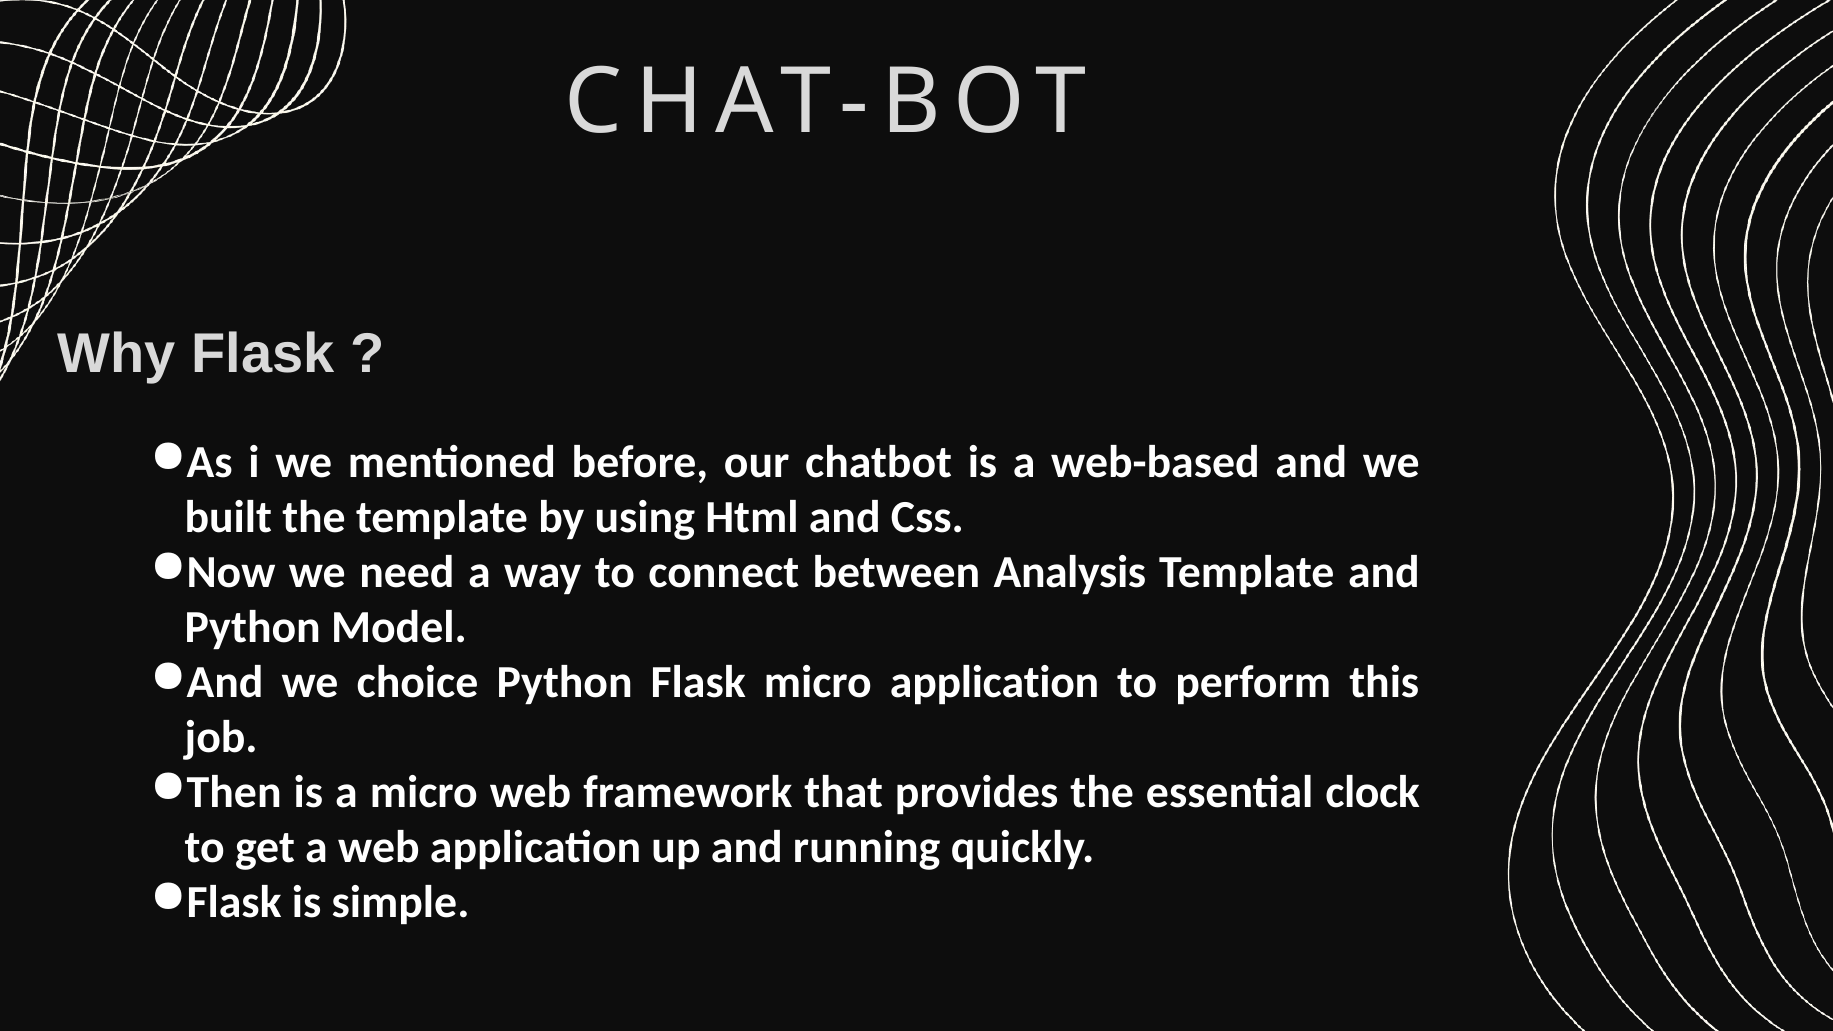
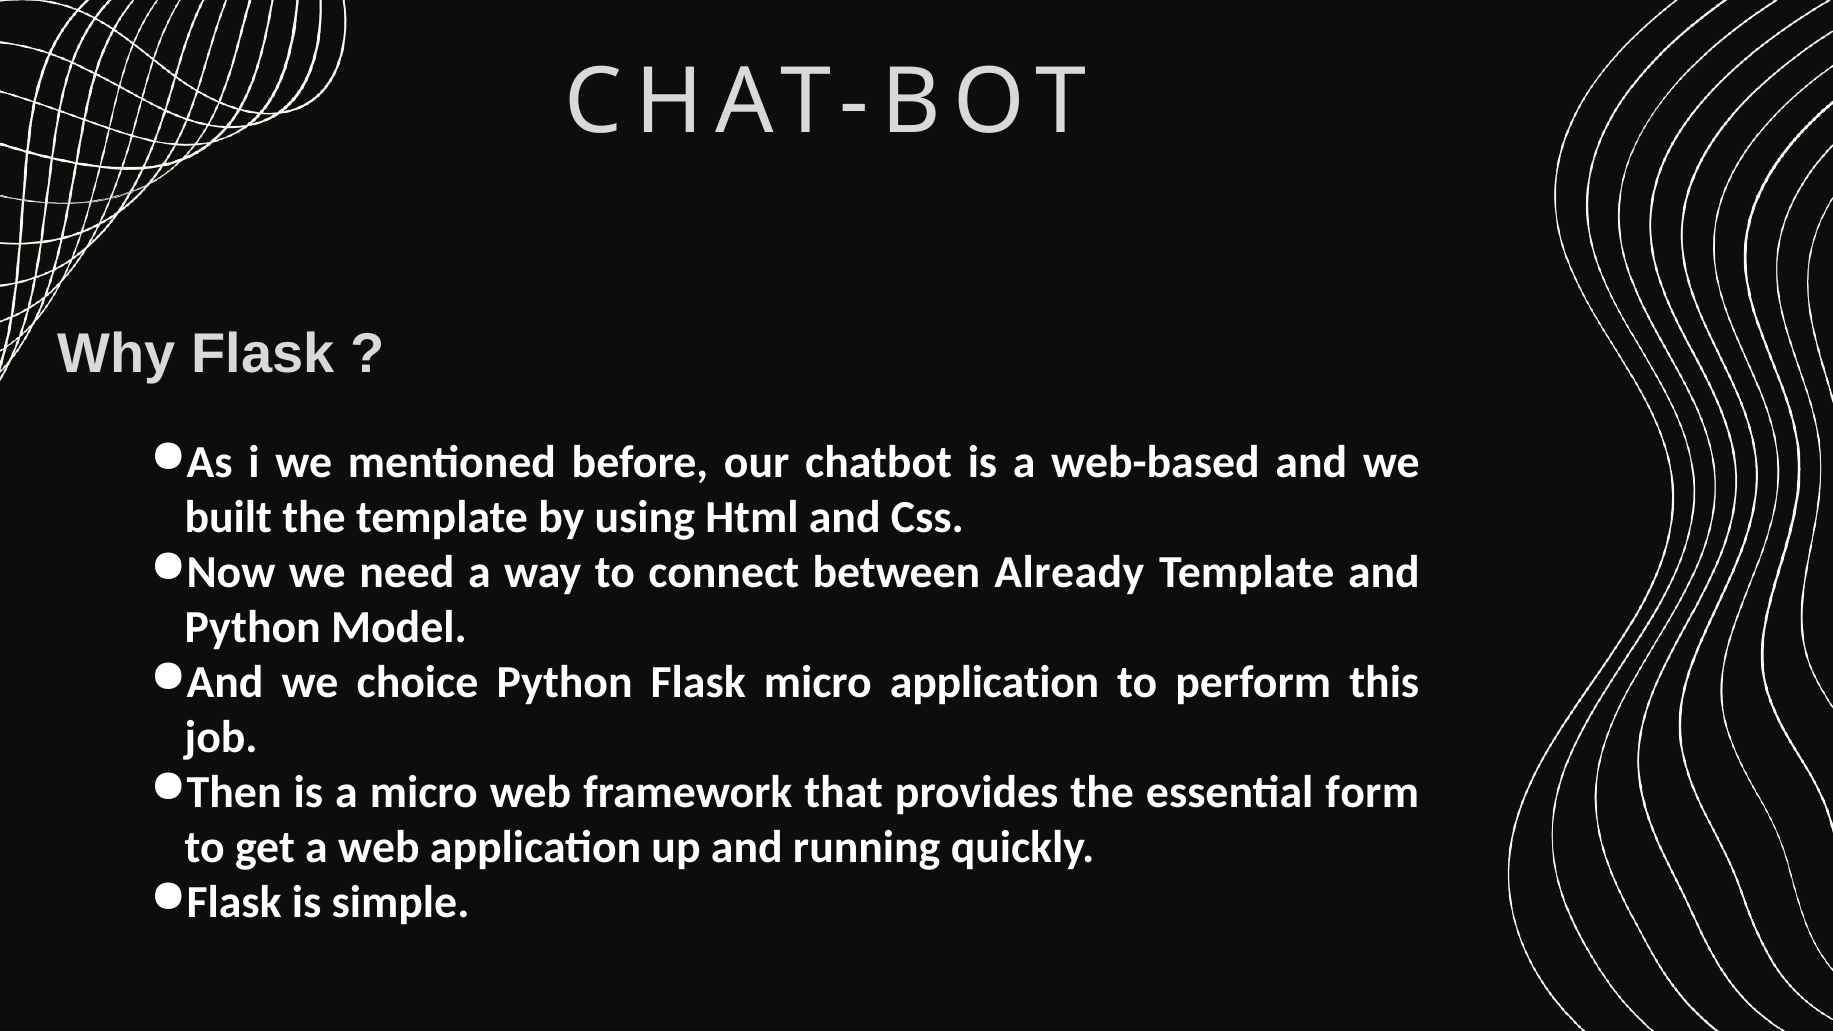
Analysis: Analysis -> Already
clock: clock -> form
